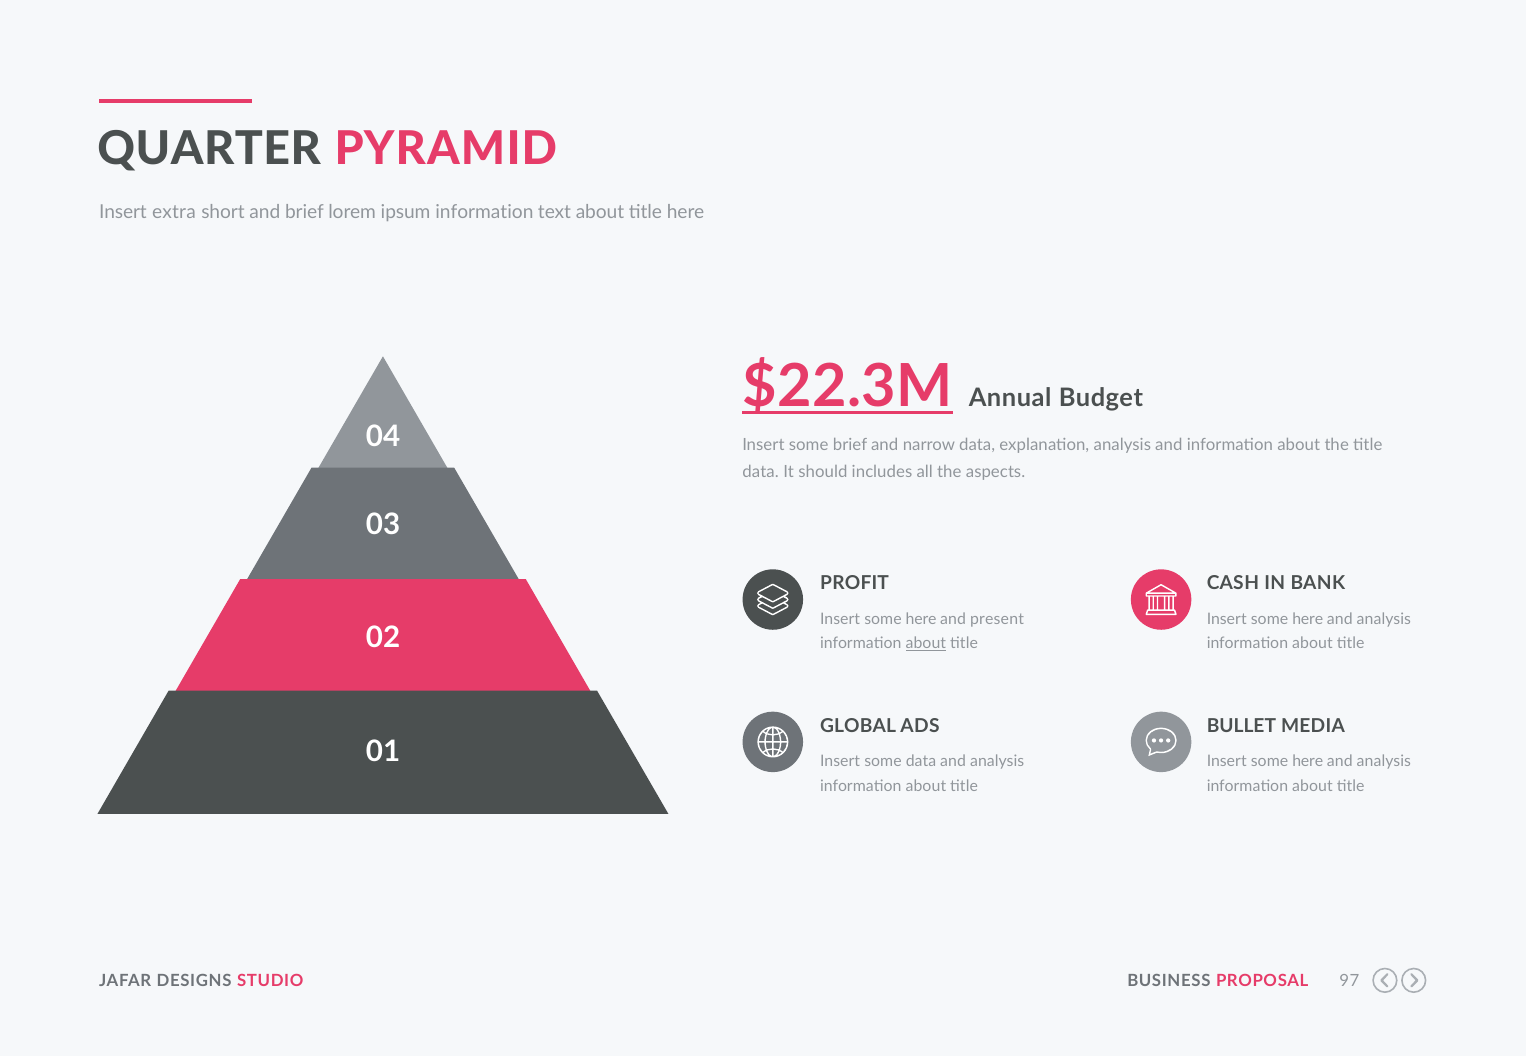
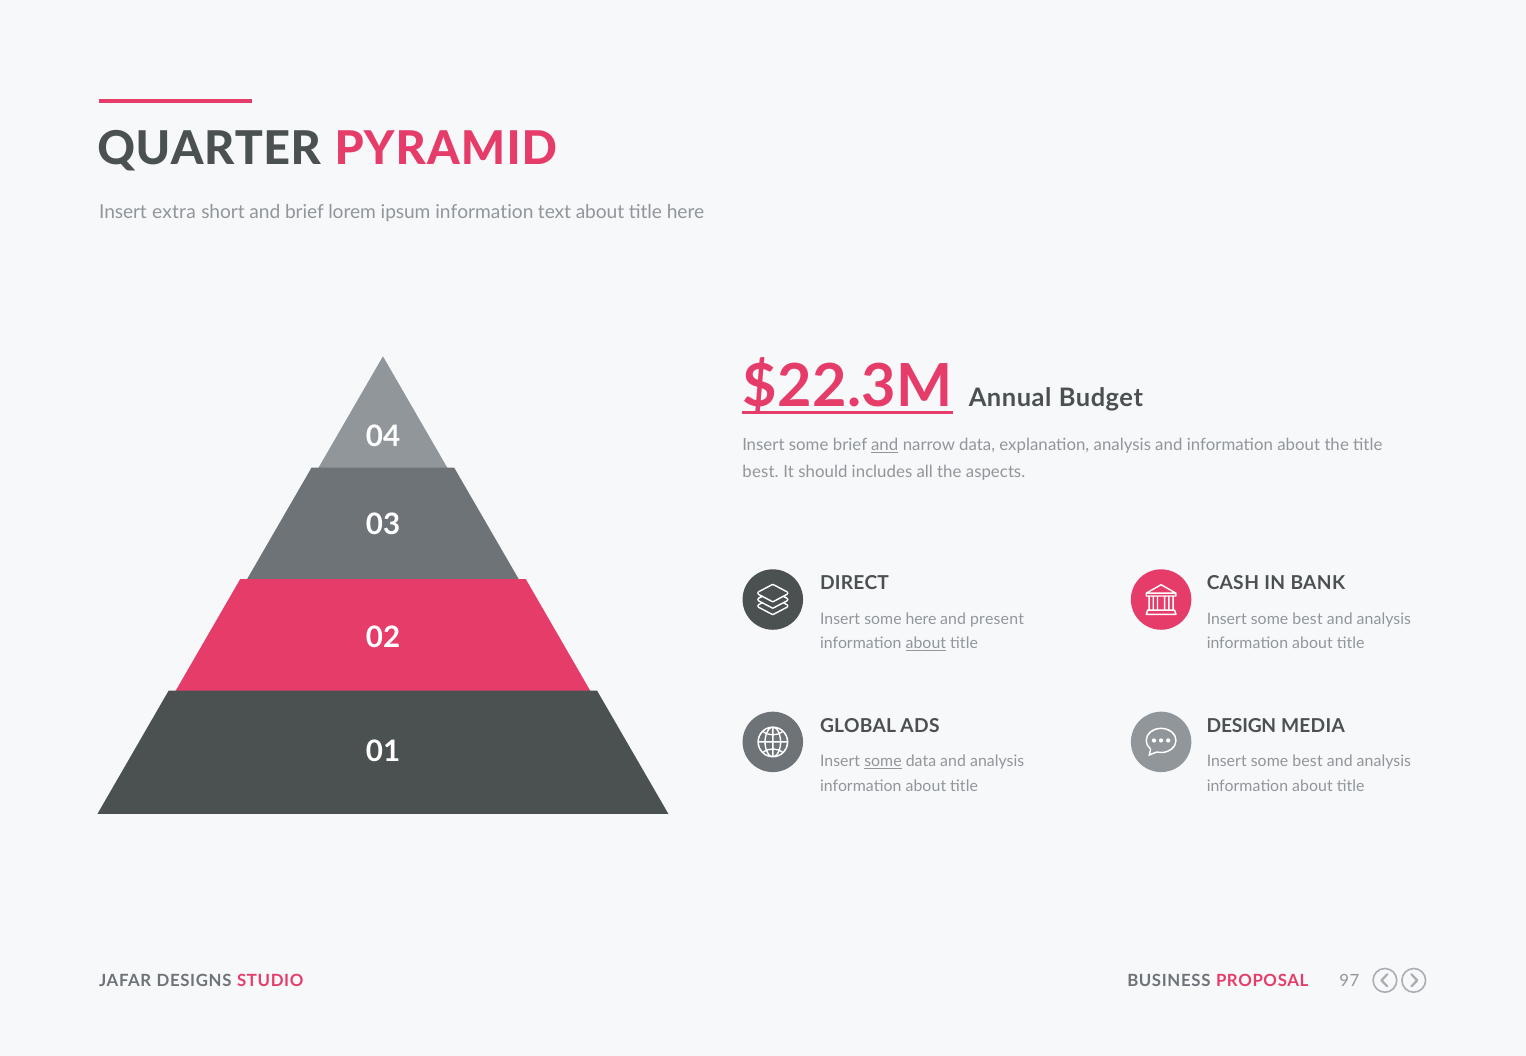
and at (885, 445) underline: none -> present
data at (761, 472): data -> best
PROFIT: PROFIT -> DIRECT
here at (1308, 619): here -> best
BULLET: BULLET -> DESIGN
some at (883, 762) underline: none -> present
here at (1308, 762): here -> best
